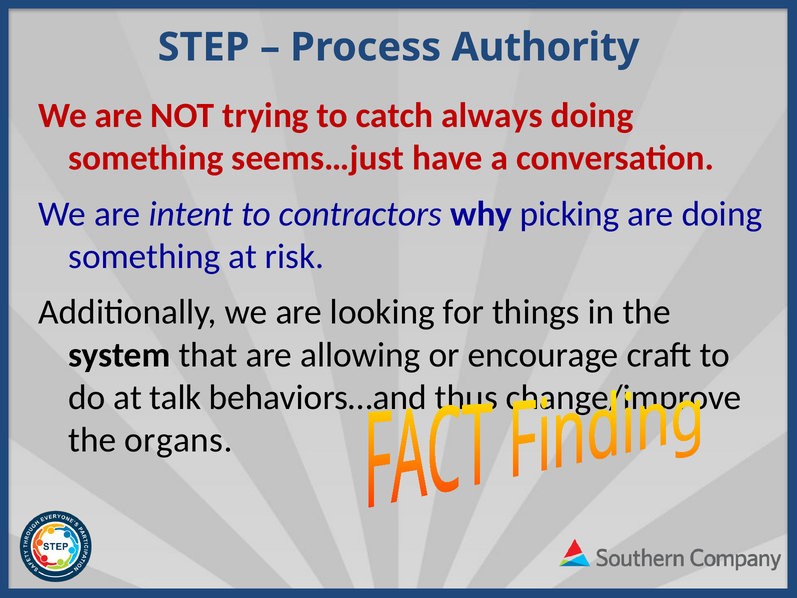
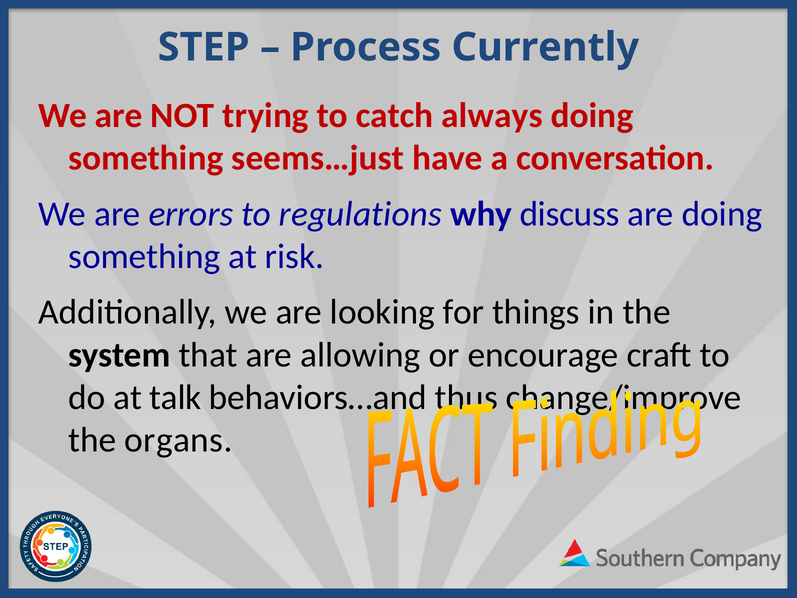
Authority: Authority -> Currently
intent: intent -> errors
contractors: contractors -> regulations
picking: picking -> discuss
